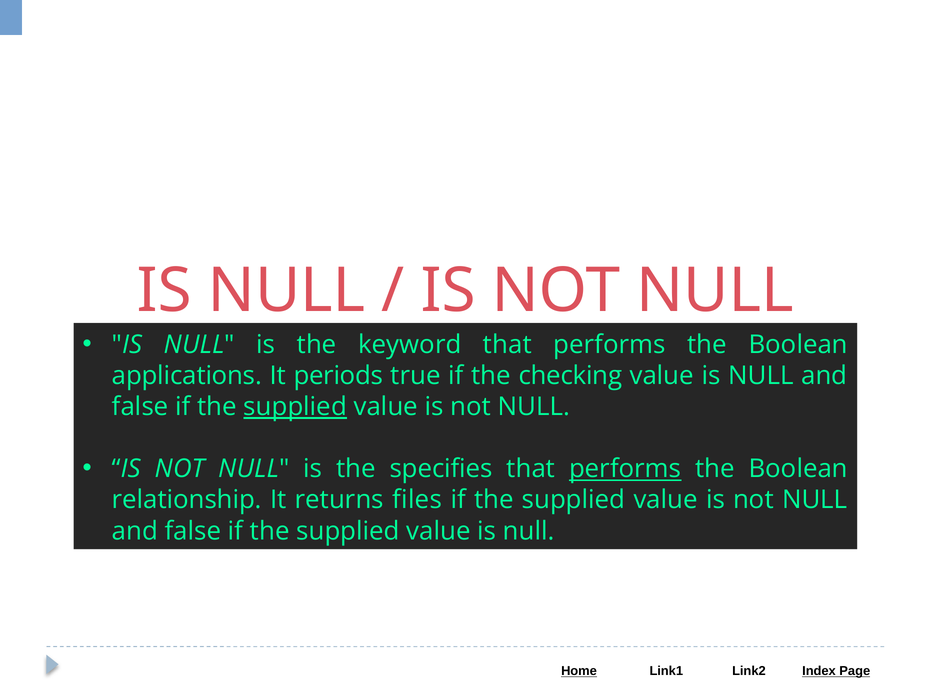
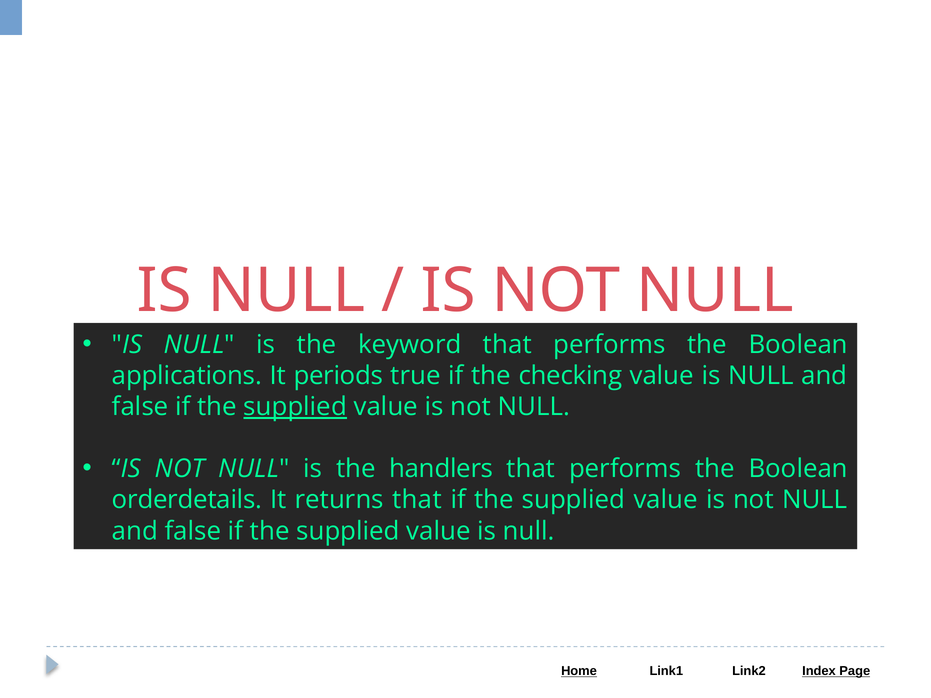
specifies: specifies -> handlers
performs at (625, 469) underline: present -> none
relationship: relationship -> orderdetails
returns files: files -> that
